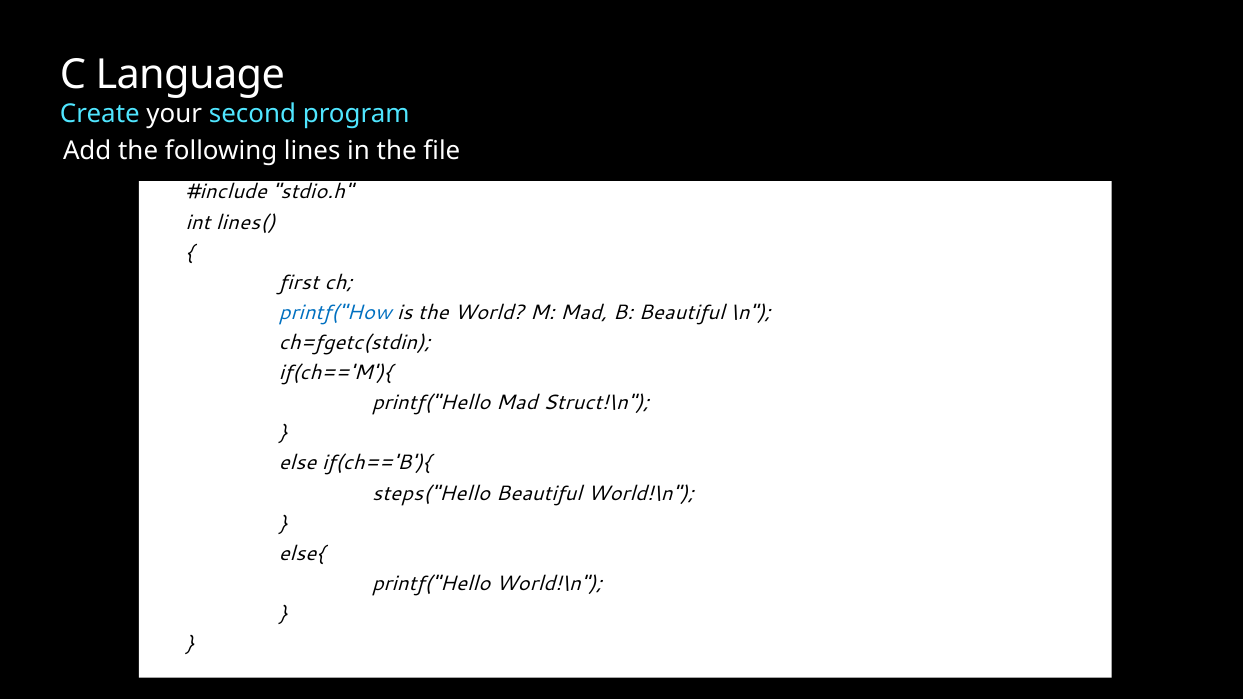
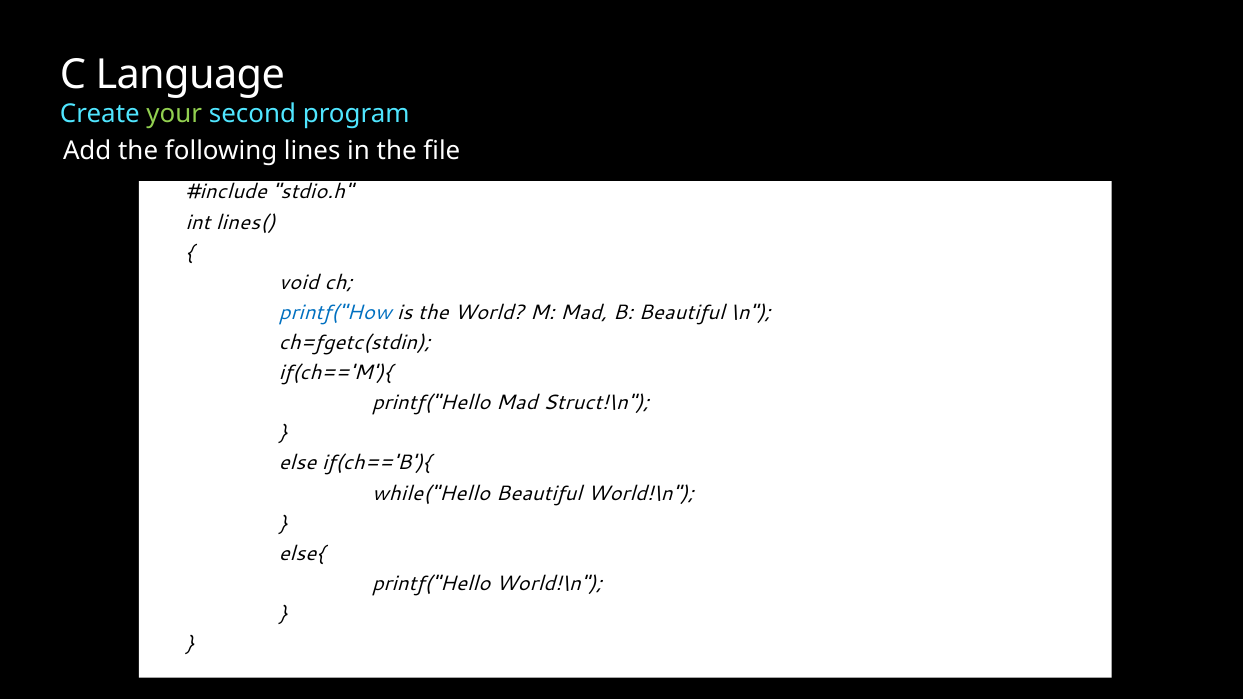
your colour: white -> light green
first: first -> void
steps("Hello: steps("Hello -> while("Hello
